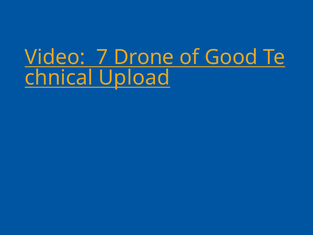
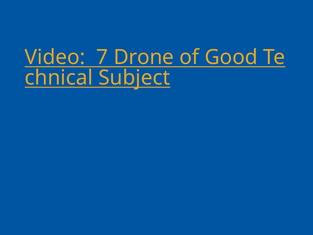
Upload: Upload -> Subject
